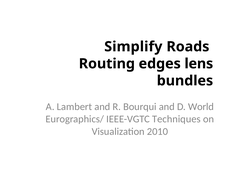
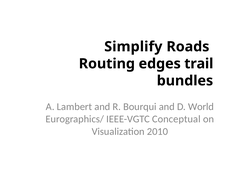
lens: lens -> trail
Techniques: Techniques -> Conceptual
